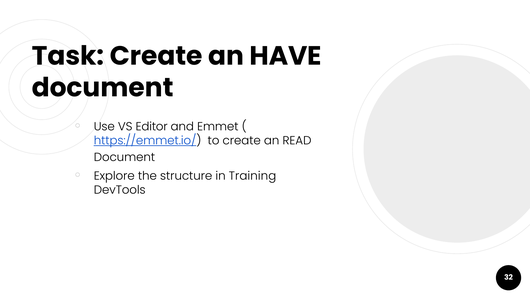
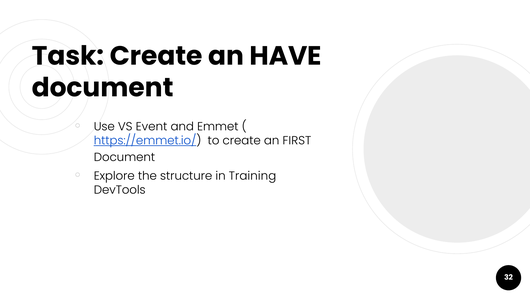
Editor: Editor -> Event
READ: READ -> FIRST
